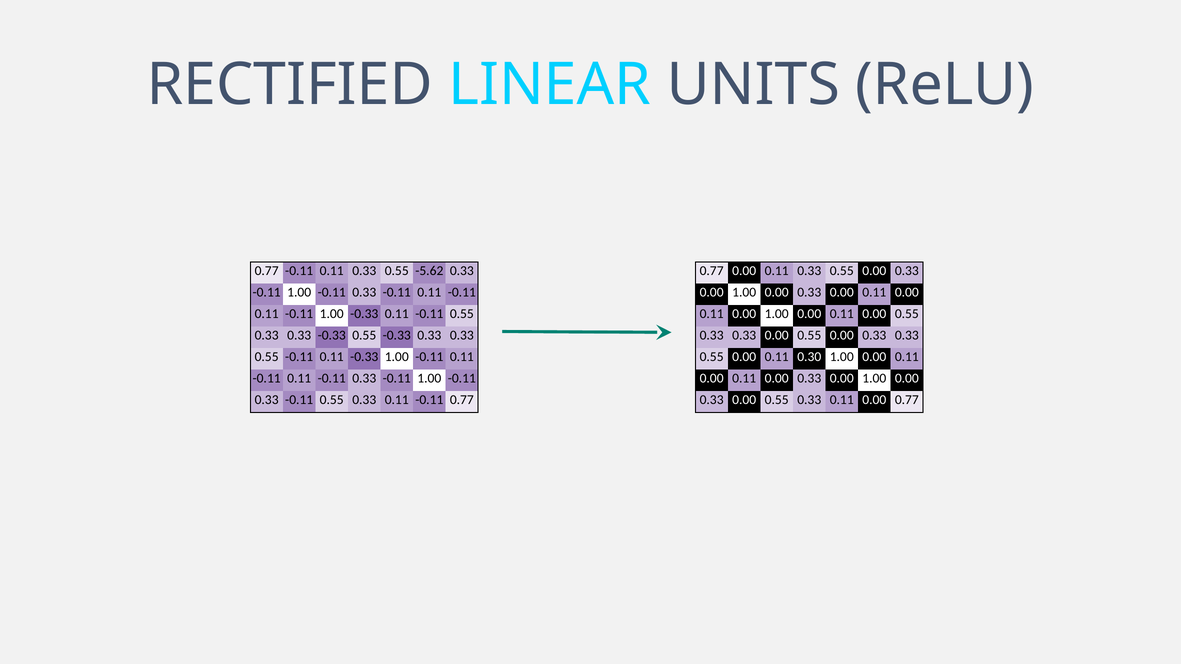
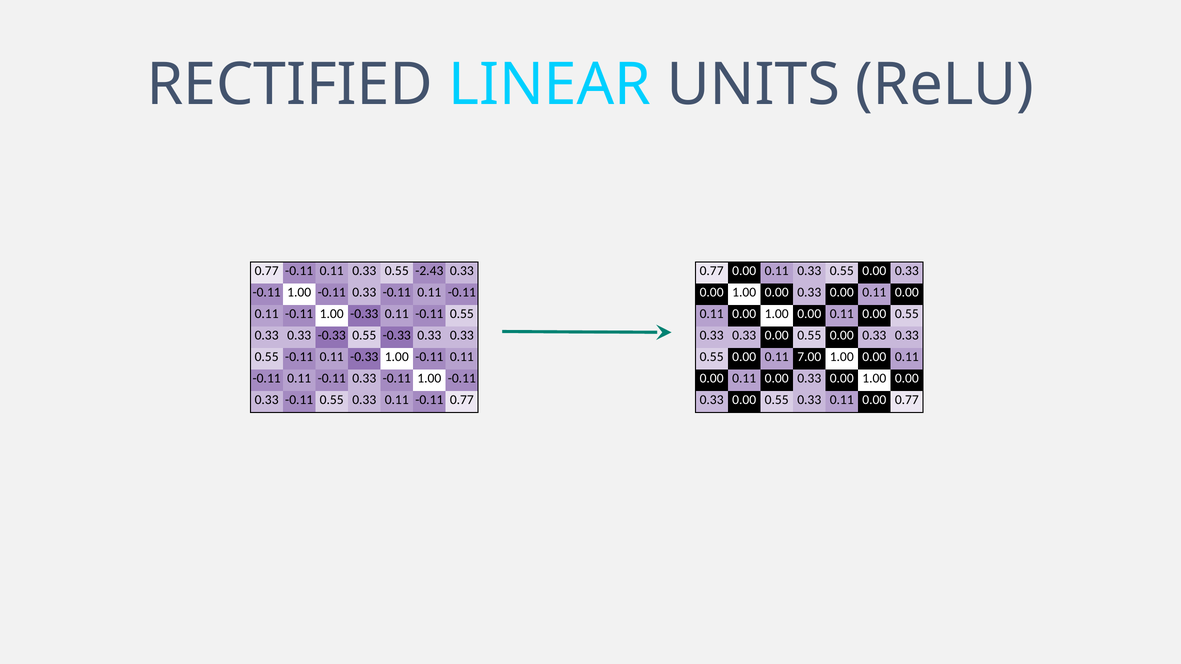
-5.62: -5.62 -> -2.43
0.30: 0.30 -> 7.00
